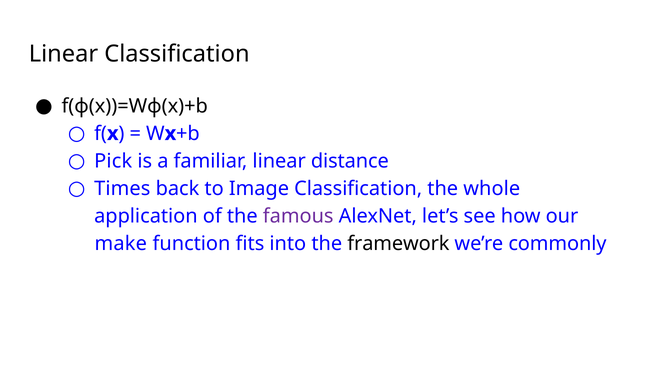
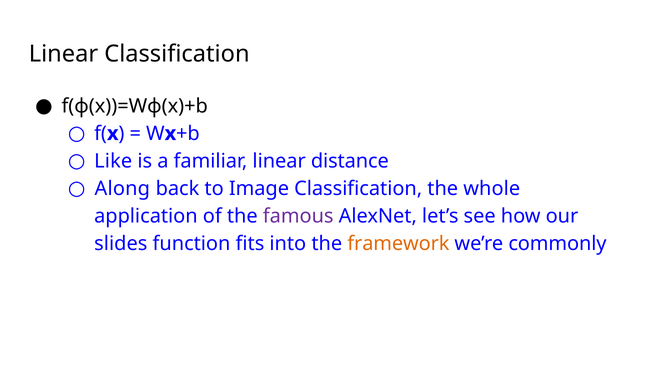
Pick: Pick -> Like
Times: Times -> Along
make: make -> slides
framework colour: black -> orange
